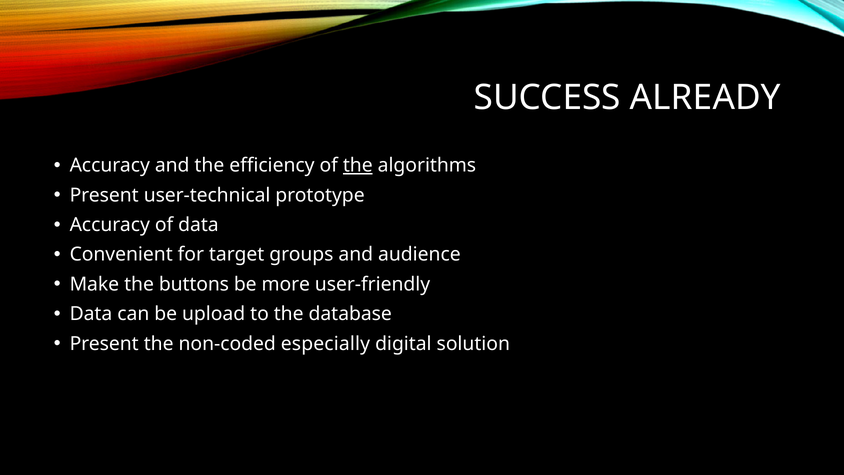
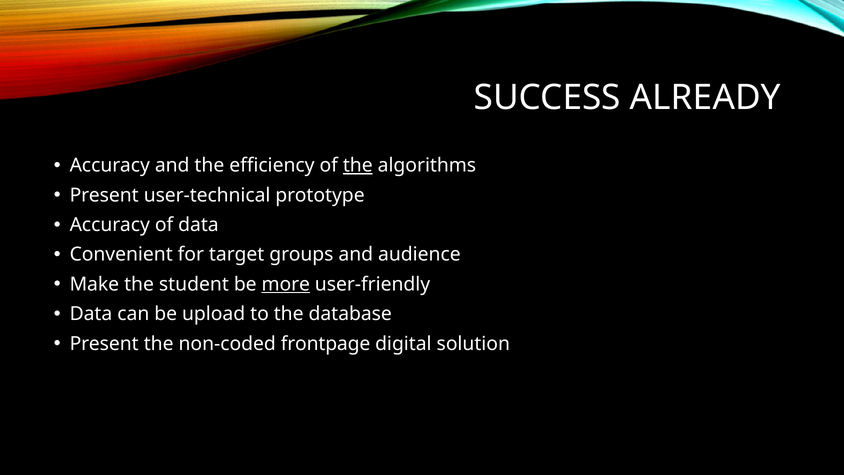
buttons: buttons -> student
more underline: none -> present
especially: especially -> frontpage
